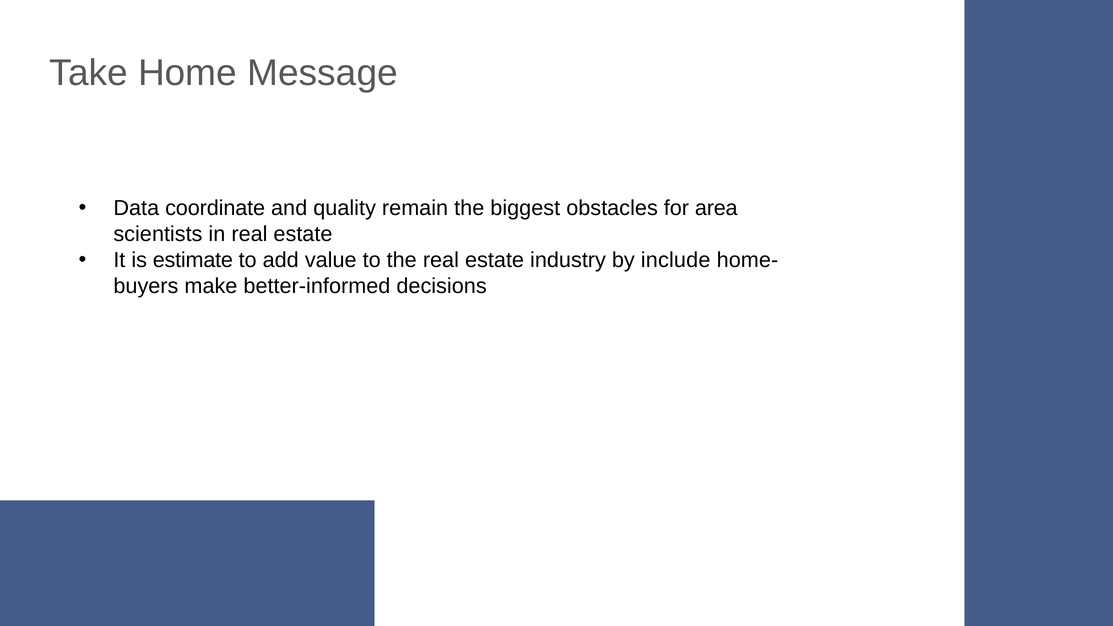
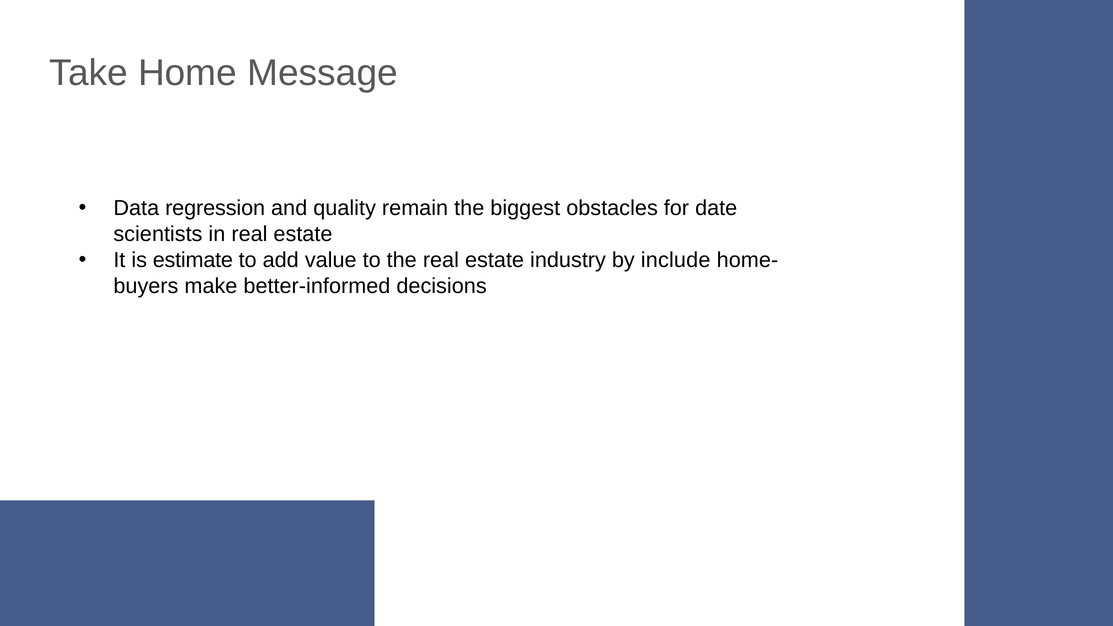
coordinate: coordinate -> regression
area: area -> date
